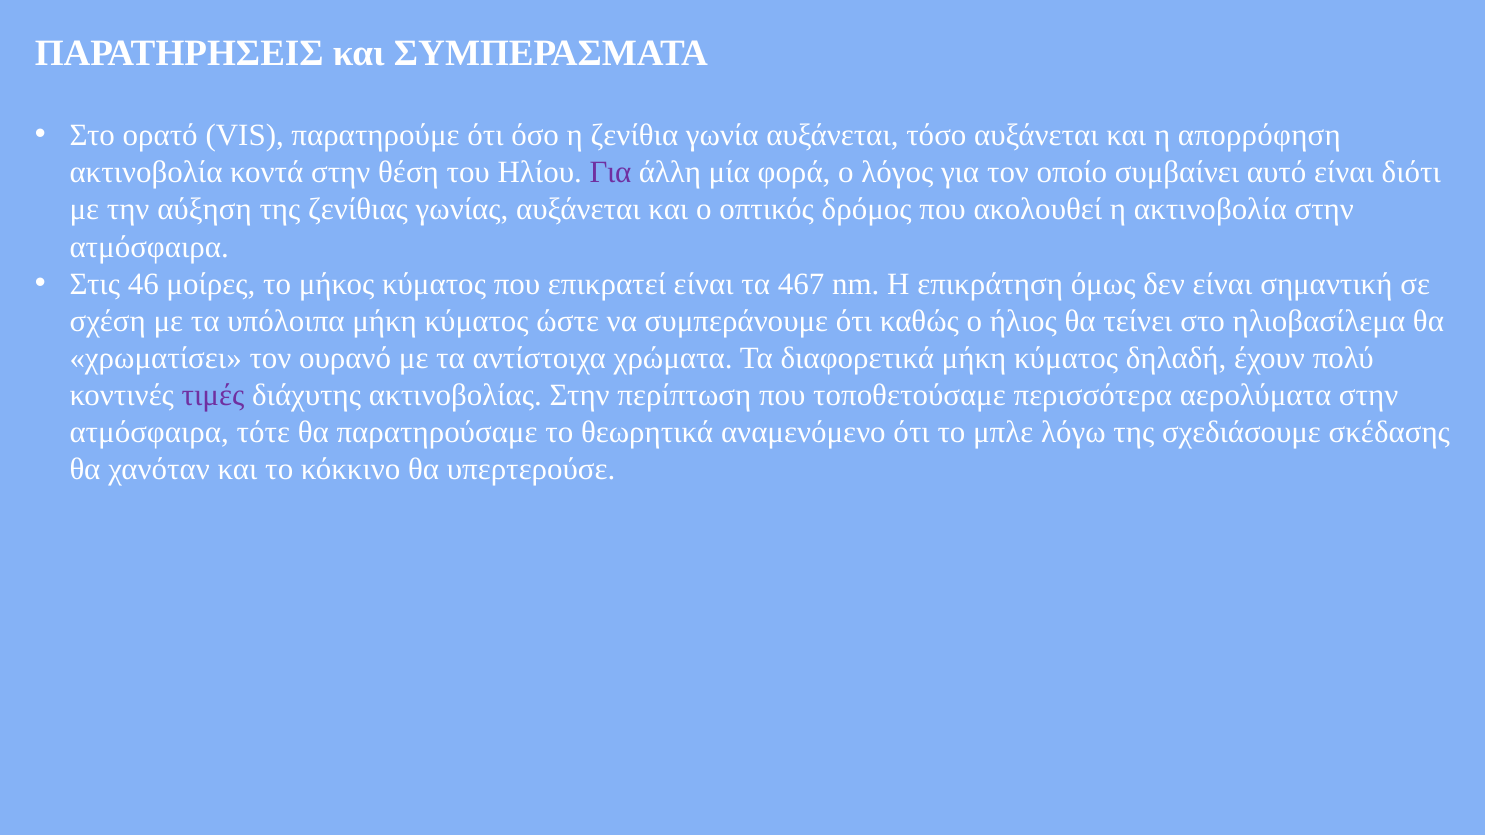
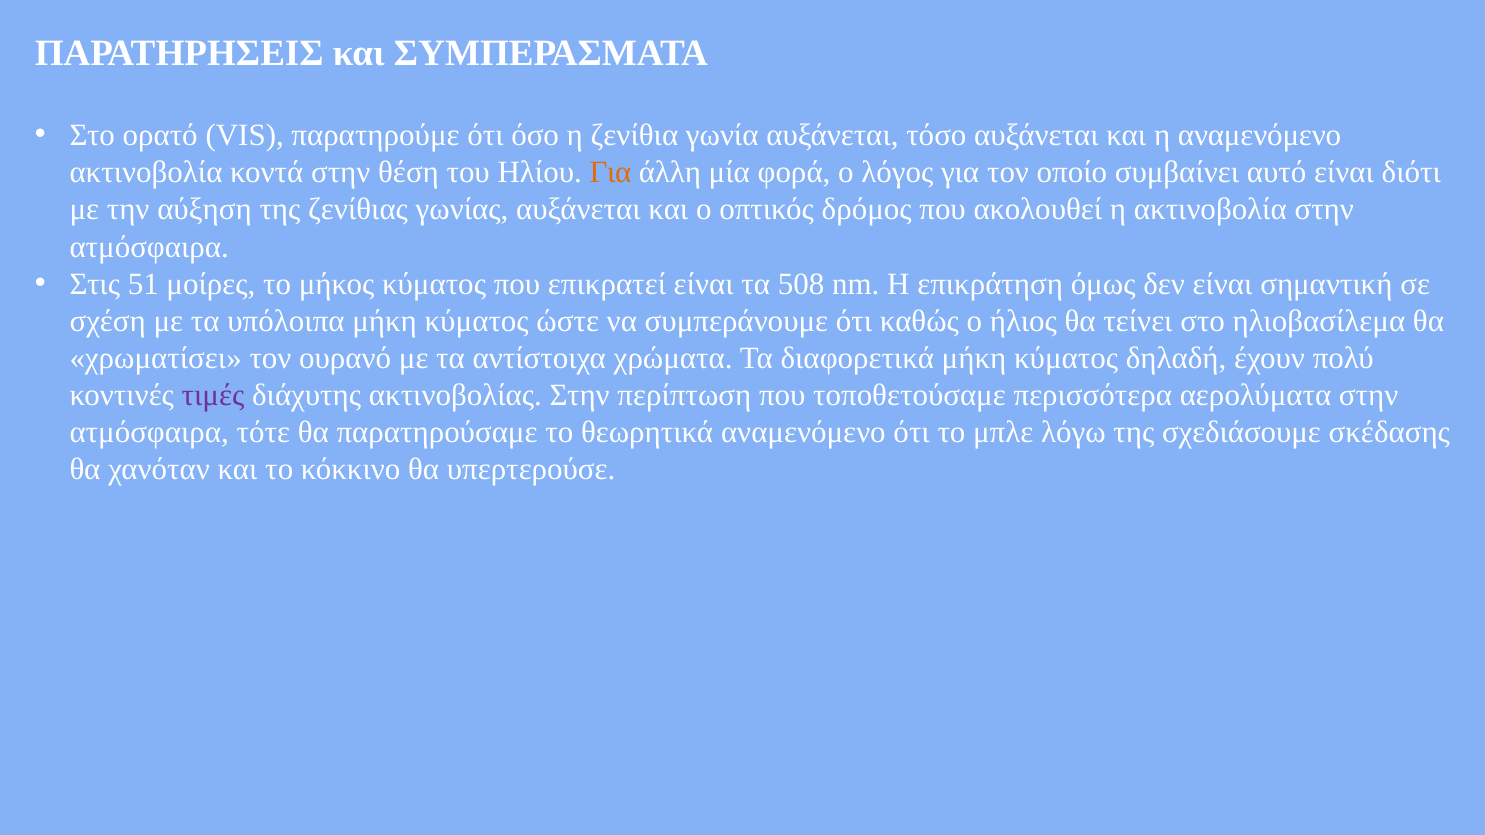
η απορρόφηση: απορρόφηση -> αναμενόμενο
Για at (610, 173) colour: purple -> orange
46: 46 -> 51
467: 467 -> 508
